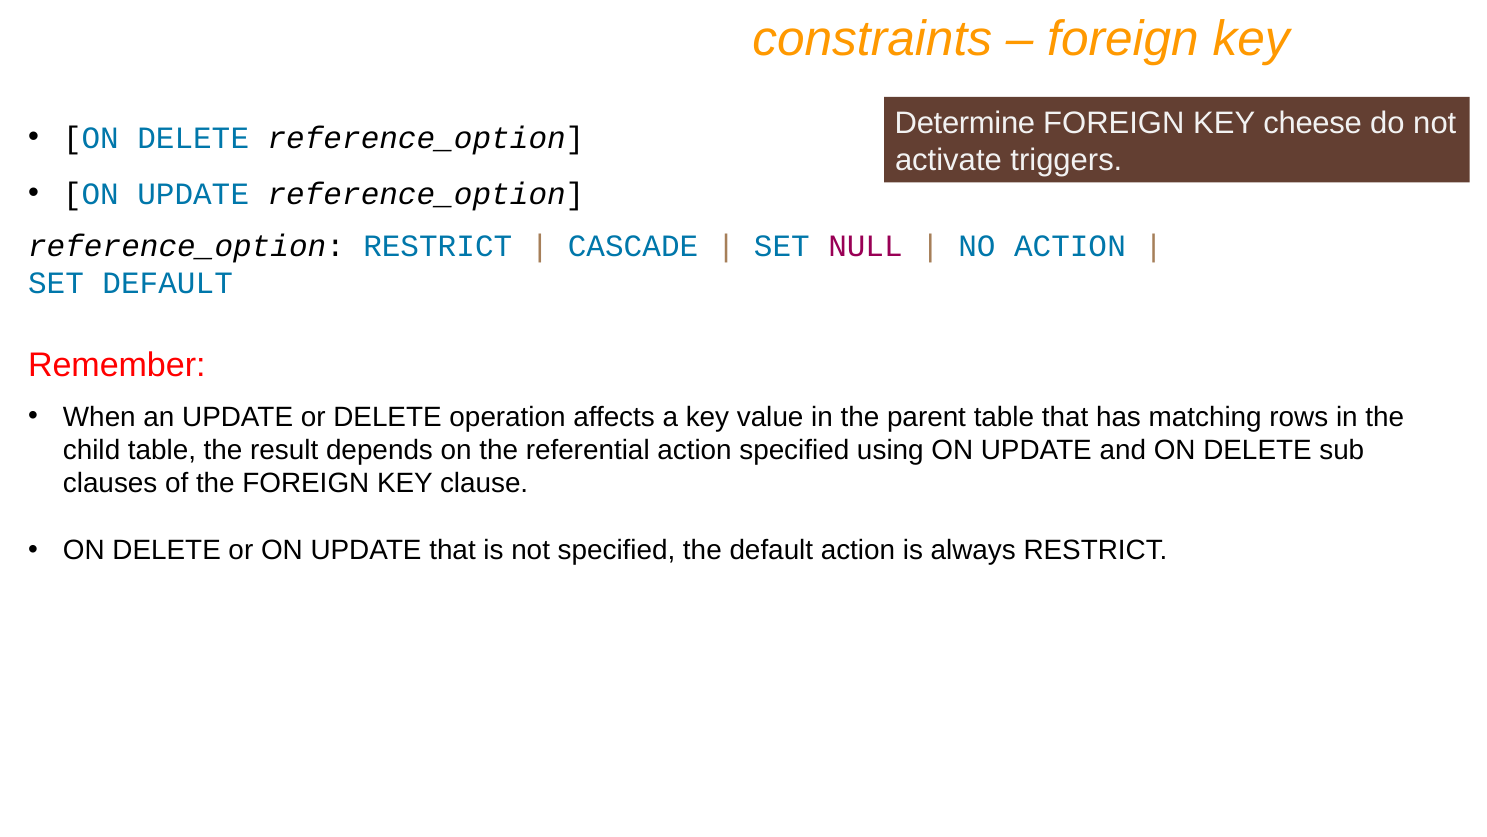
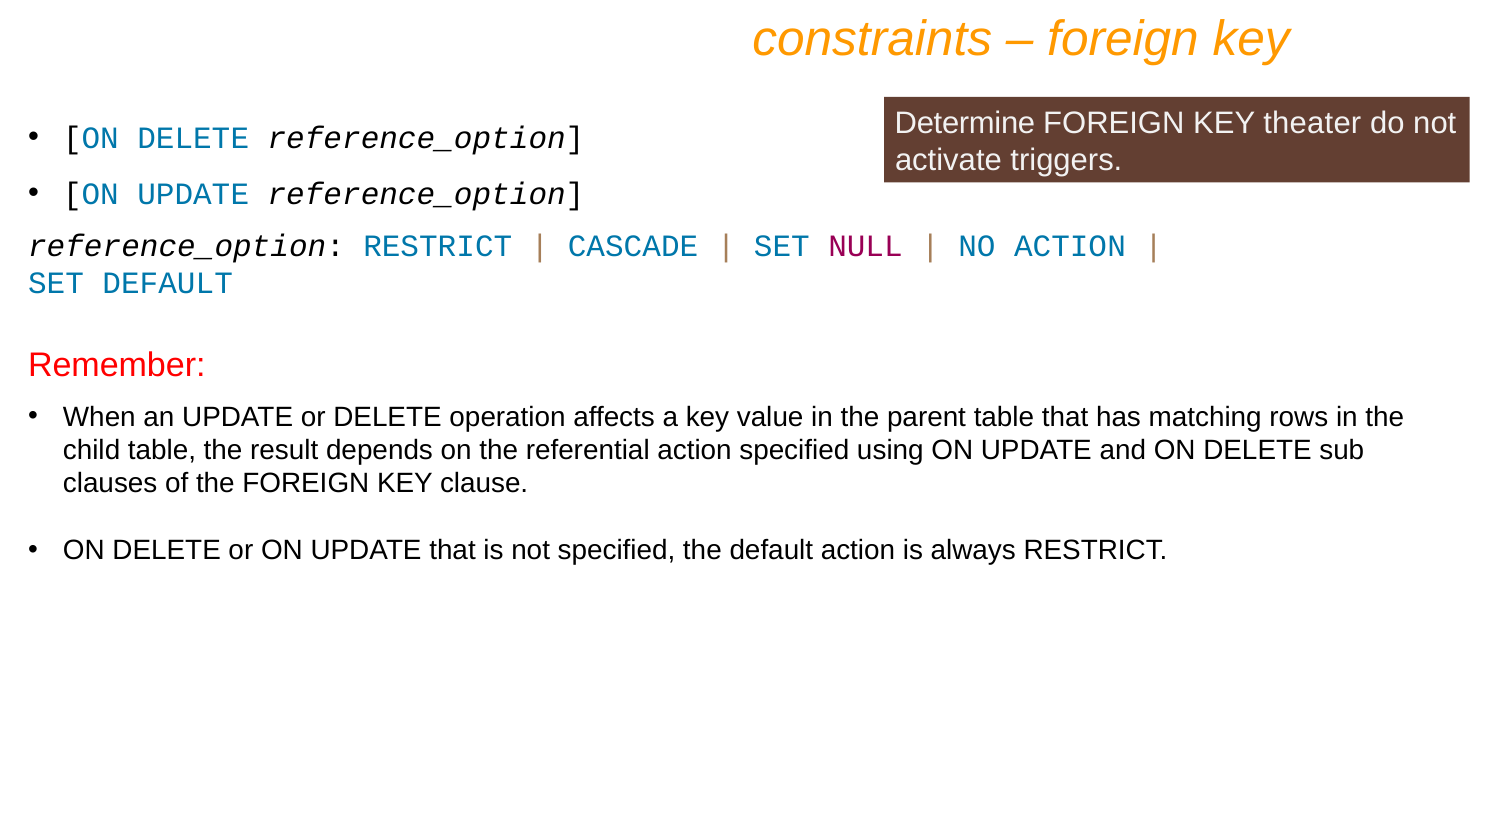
cheese: cheese -> theater
